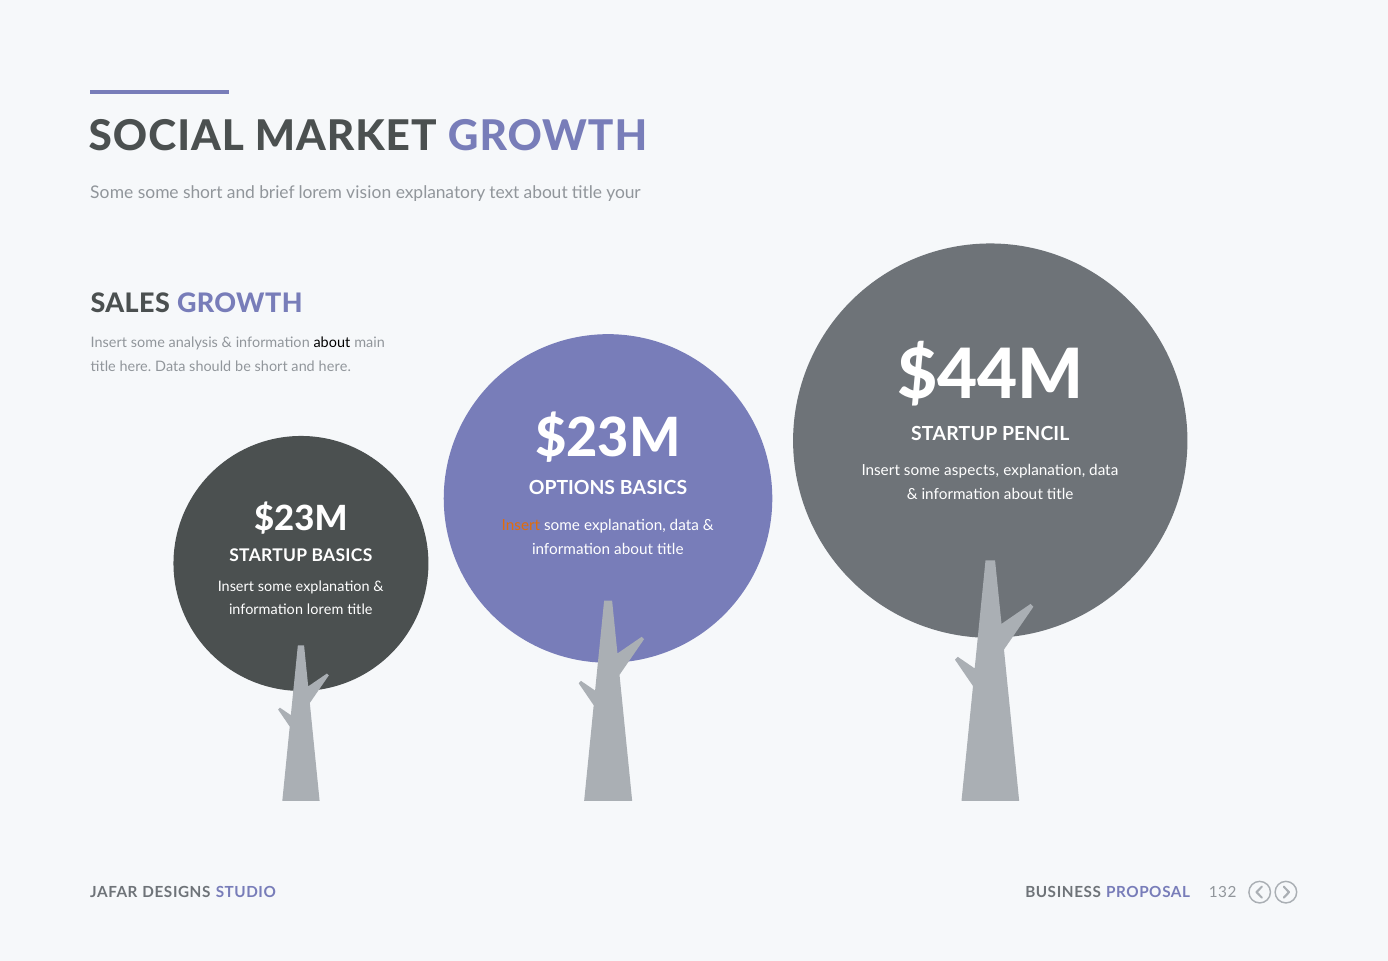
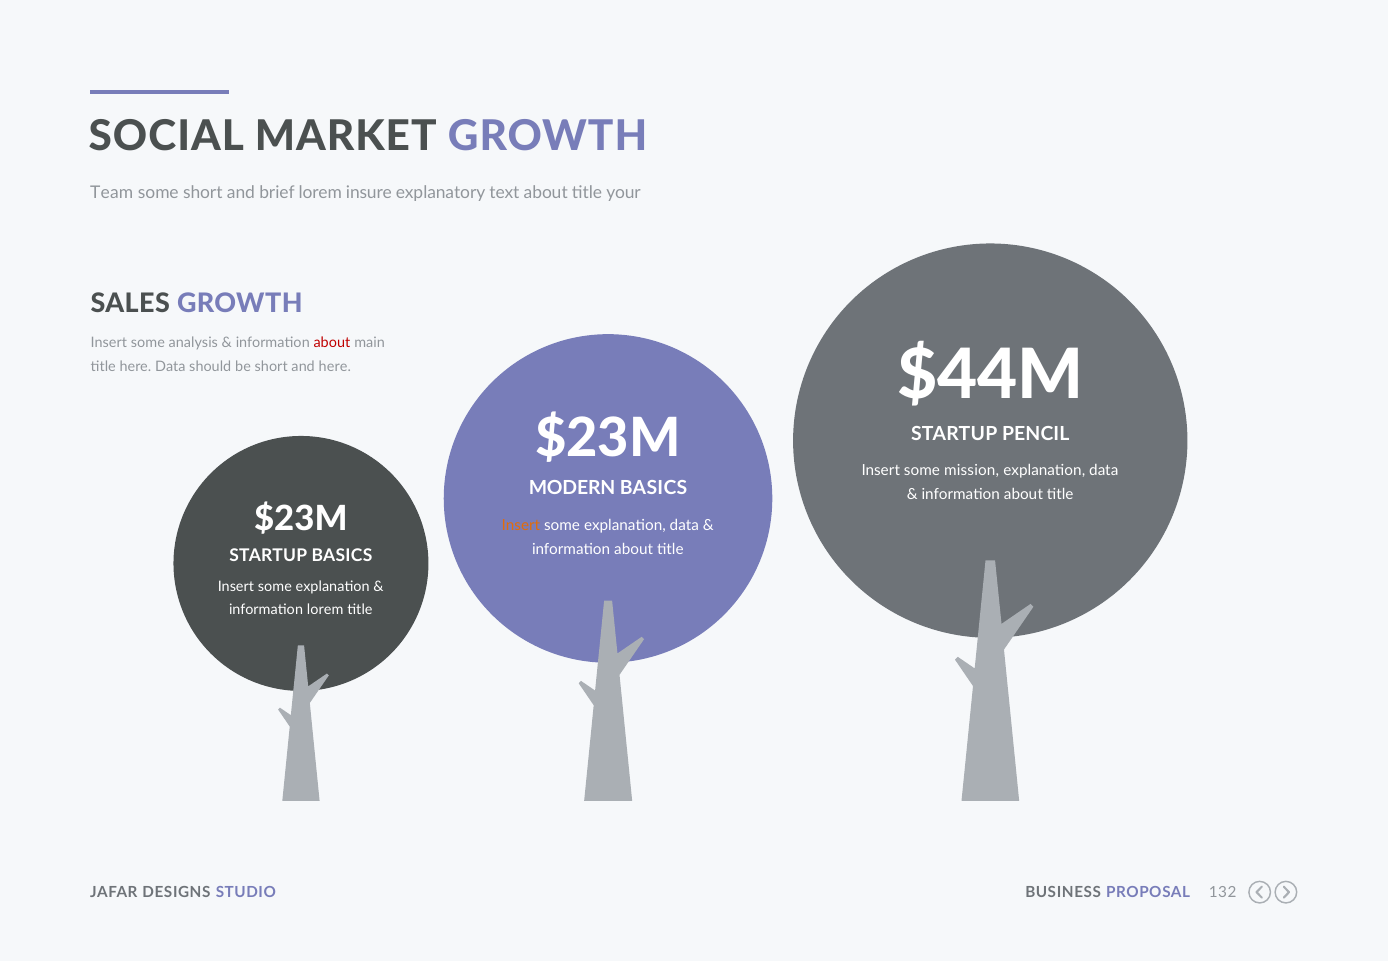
Some at (112, 193): Some -> Team
vision: vision -> insure
about at (332, 342) colour: black -> red
aspects: aspects -> mission
OPTIONS: OPTIONS -> MODERN
